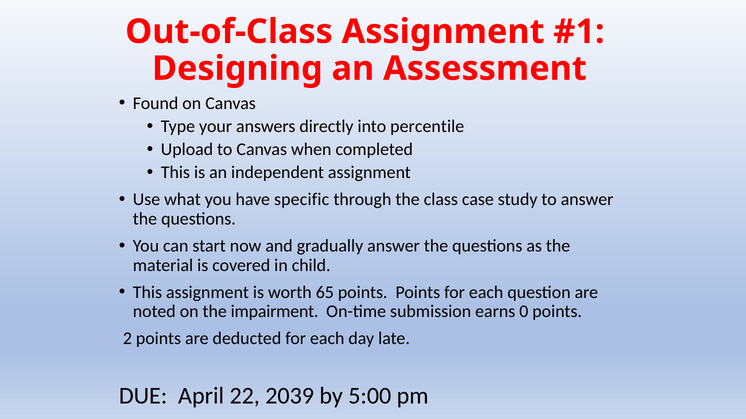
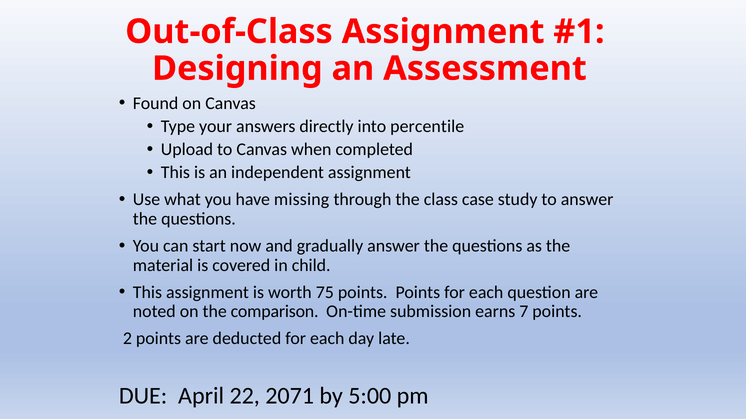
specific: specific -> missing
65: 65 -> 75
impairment: impairment -> comparison
0: 0 -> 7
2039: 2039 -> 2071
